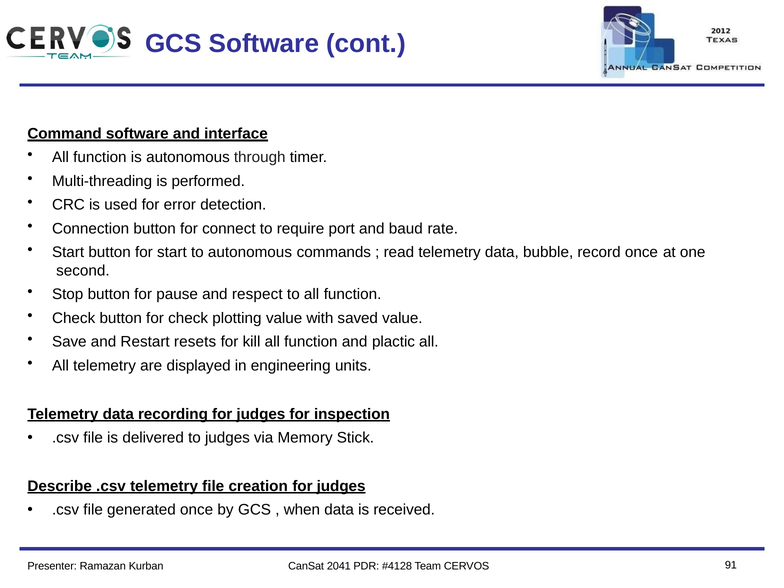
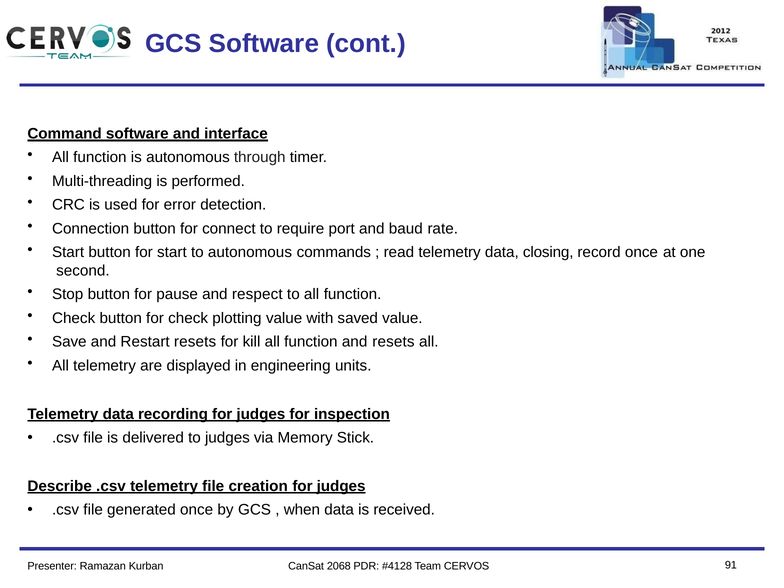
bubble: bubble -> closing
and plactic: plactic -> resets
2041: 2041 -> 2068
